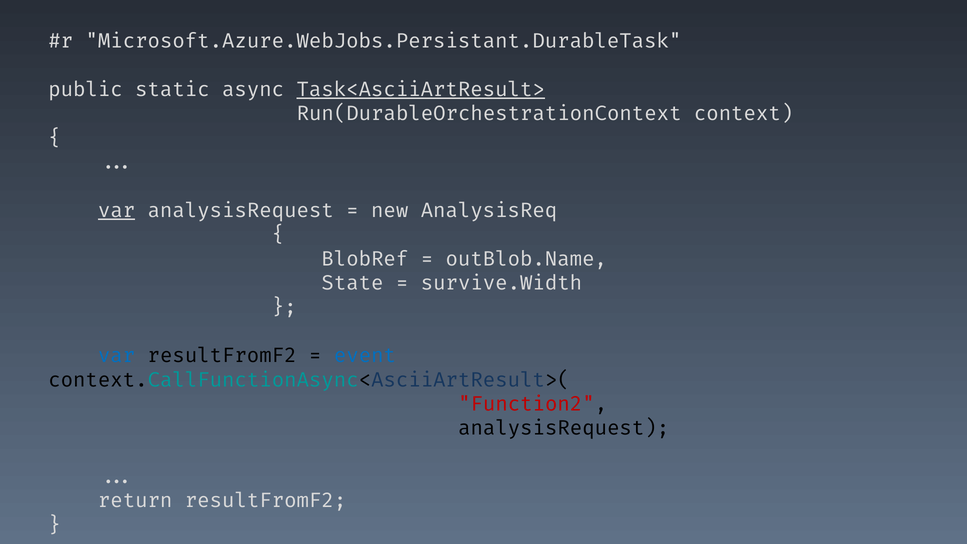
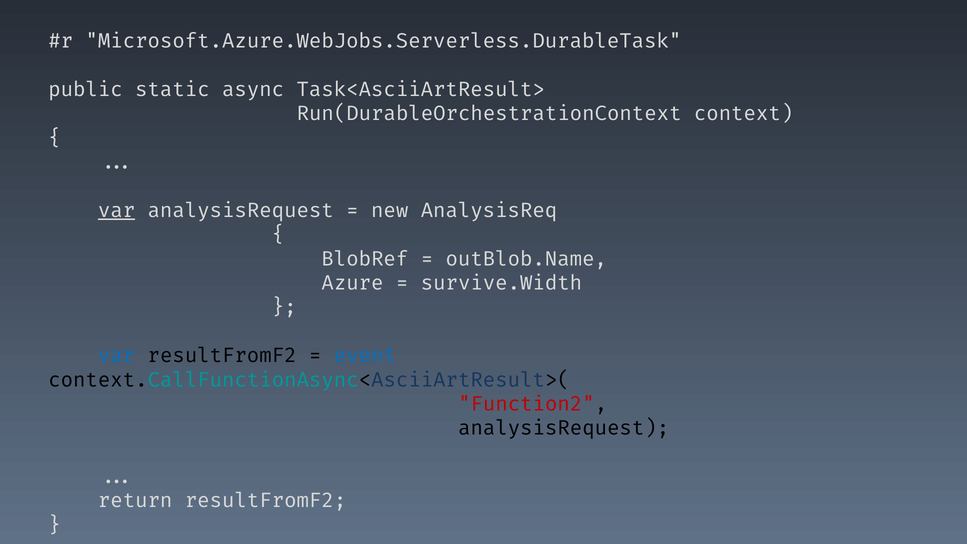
Microsoft.Azure.WebJobs.Persistant.DurableTask: Microsoft.Azure.WebJobs.Persistant.DurableTask -> Microsoft.Azure.WebJobs.Serverless.DurableTask
Task<AsciiArtResult> underline: present -> none
State: State -> Azure
